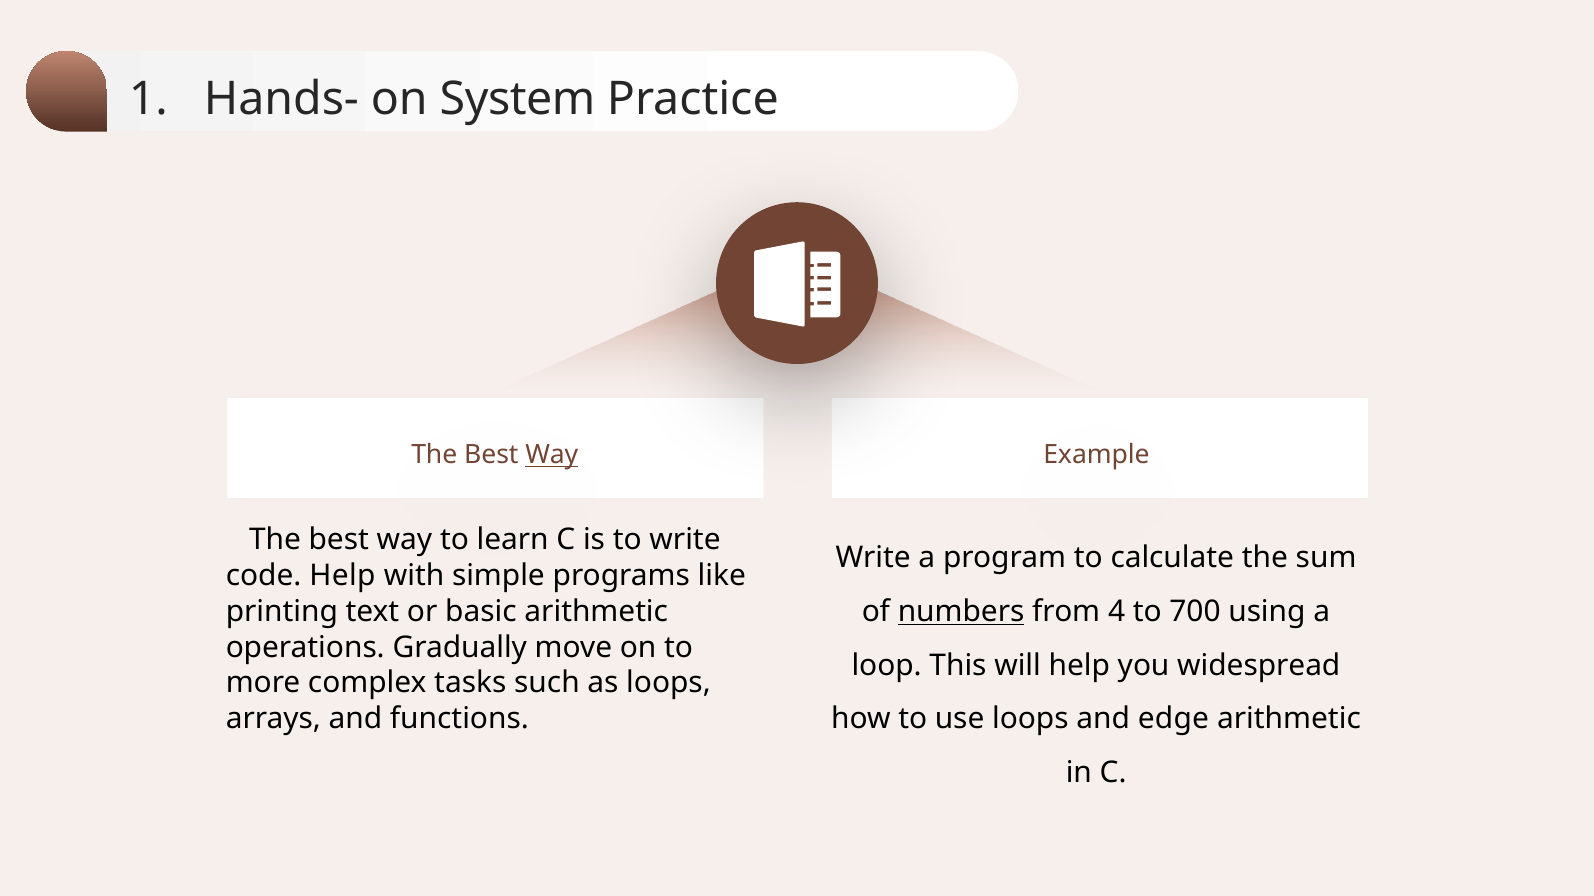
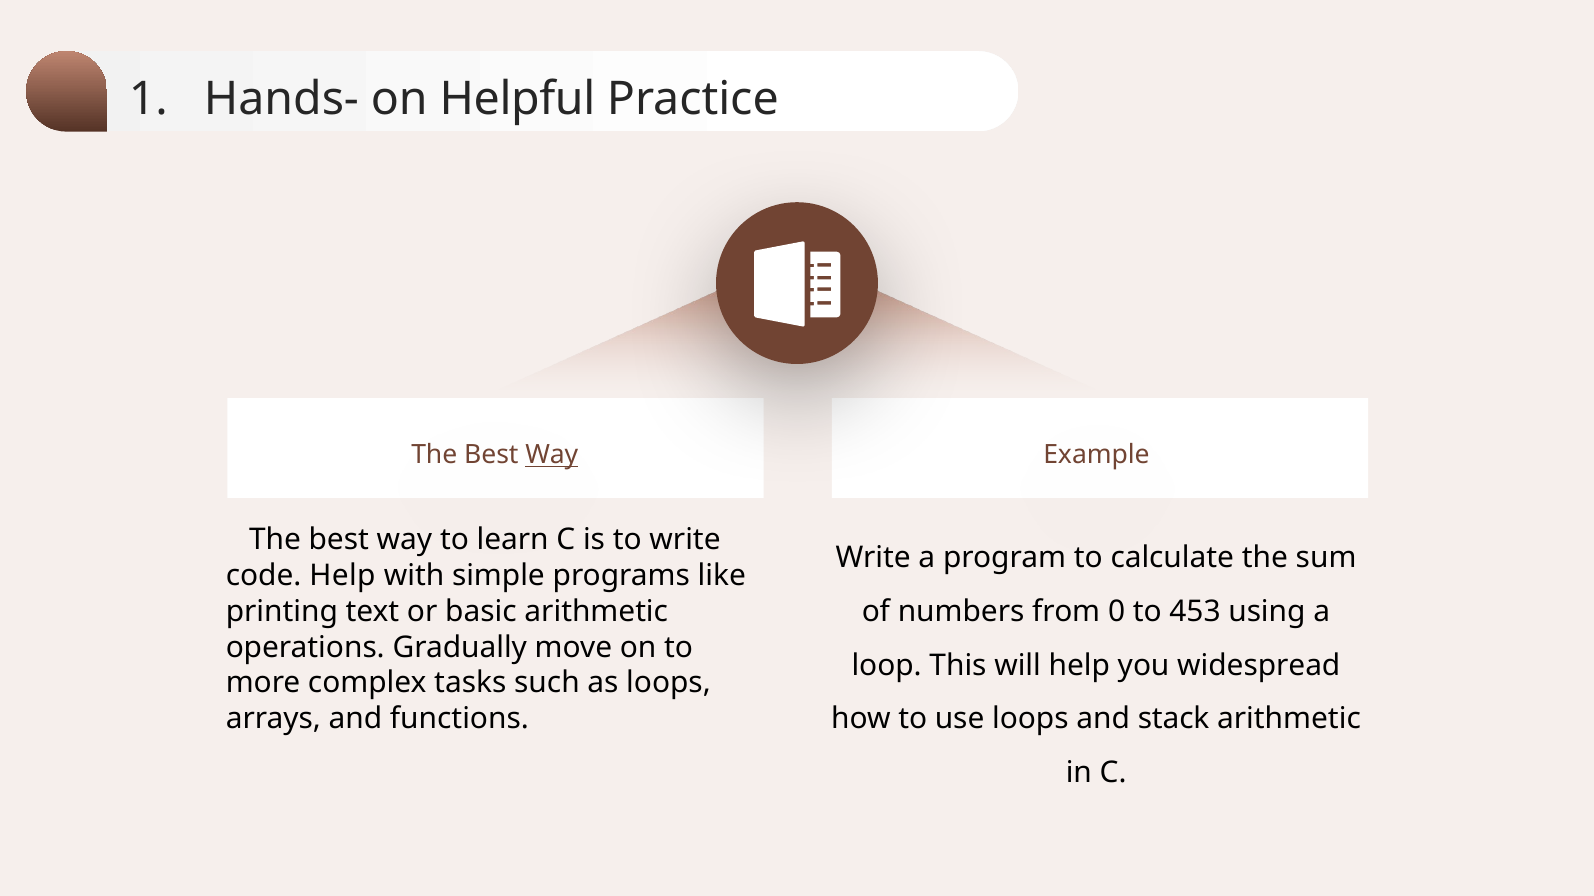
System: System -> Helpful
numbers underline: present -> none
4: 4 -> 0
700: 700 -> 453
edge: edge -> stack
